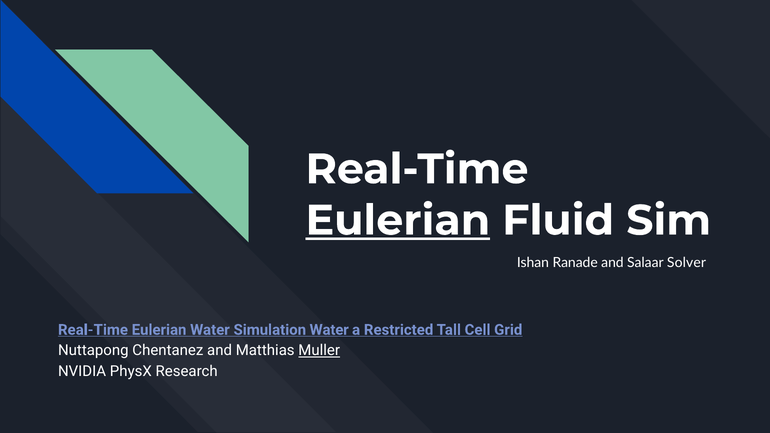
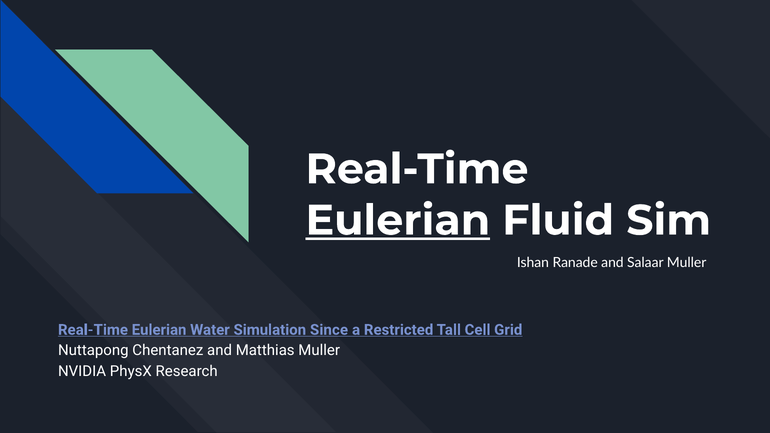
Salaar Solver: Solver -> Muller
Simulation Water: Water -> Since
Muller at (319, 351) underline: present -> none
